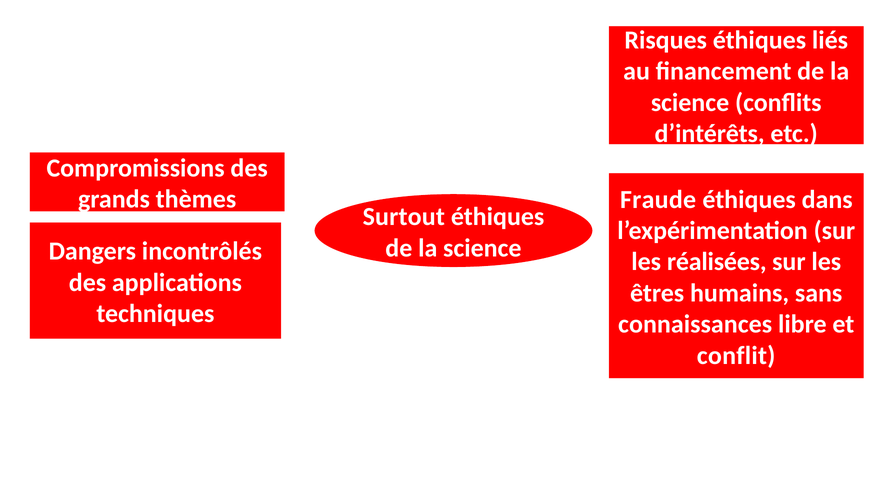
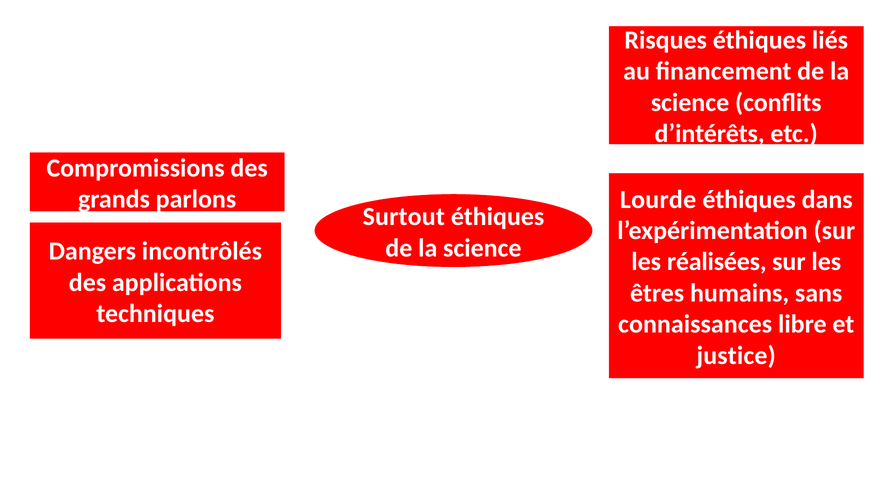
thèmes: thèmes -> parlons
Fraude: Fraude -> Lourde
conflit: conflit -> justice
